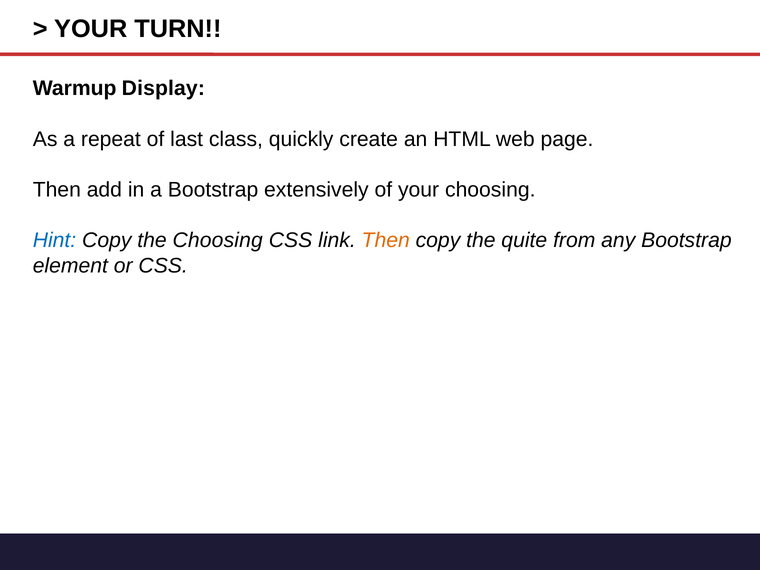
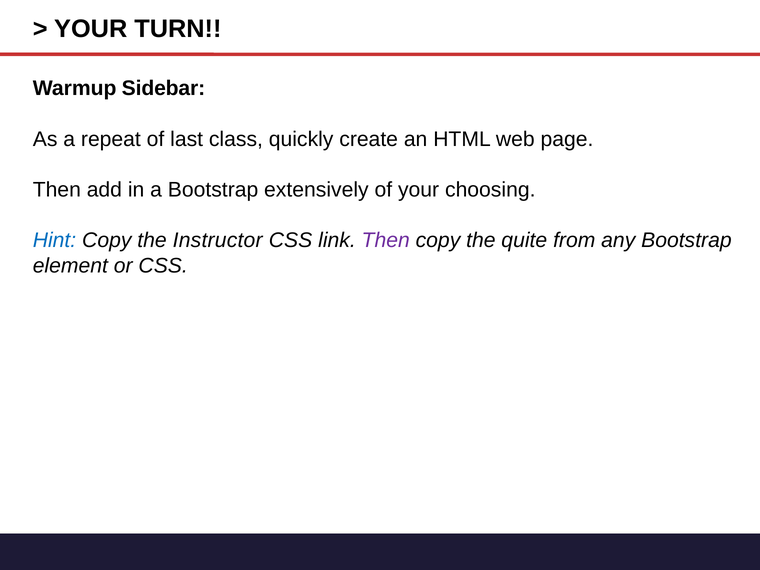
Display: Display -> Sidebar
the Choosing: Choosing -> Instructor
Then at (386, 240) colour: orange -> purple
